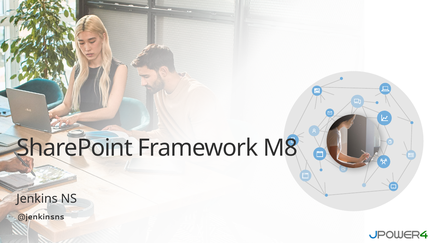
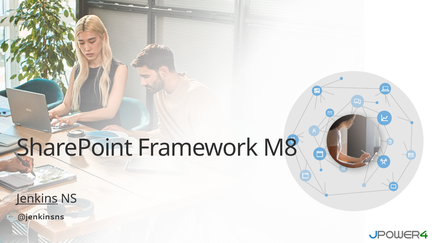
Jenkins underline: none -> present
